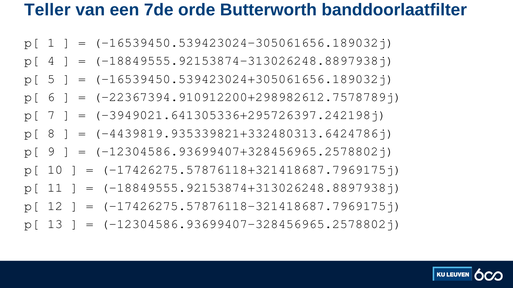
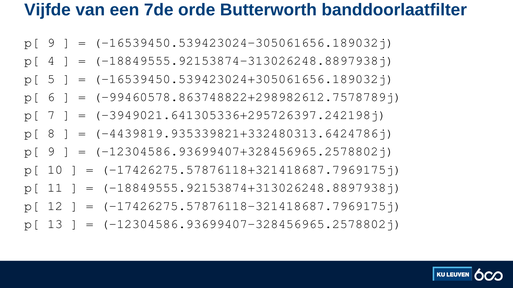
Teller: Teller -> Vijfde
1 at (51, 43): 1 -> 9
-22367394.910912200+298982612.7578789j: -22367394.910912200+298982612.7578789j -> -99460578.863748822+298982612.7578789j
